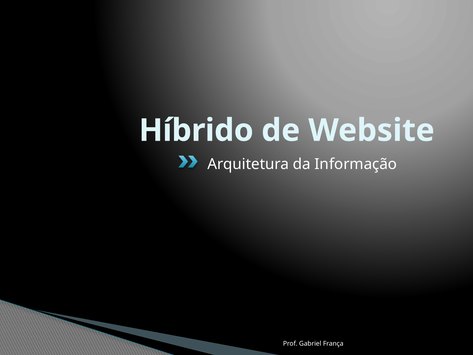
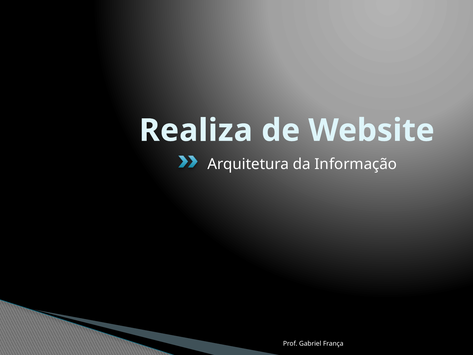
Híbrido: Híbrido -> Realiza
